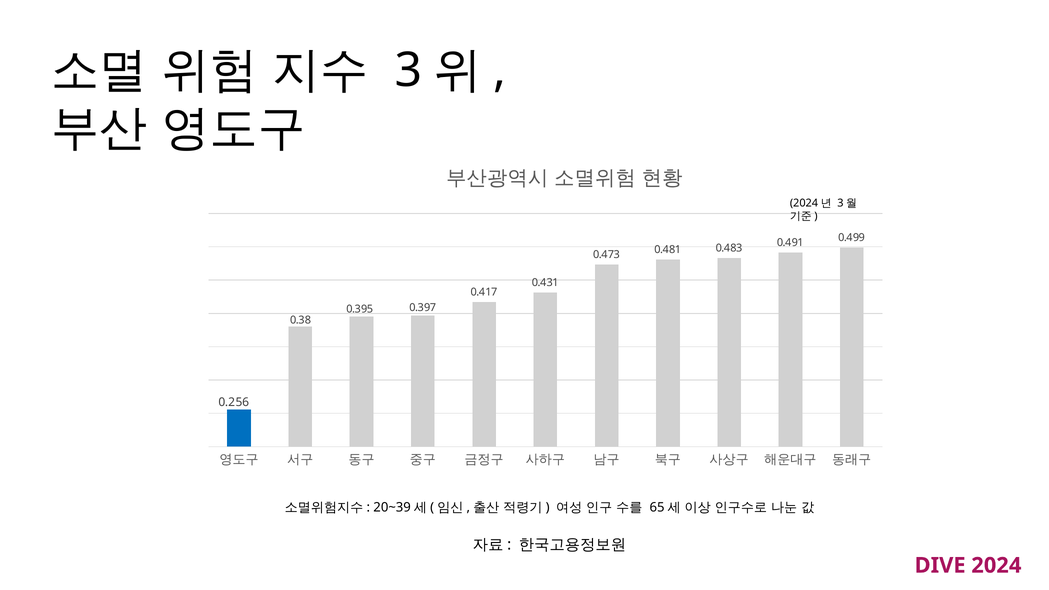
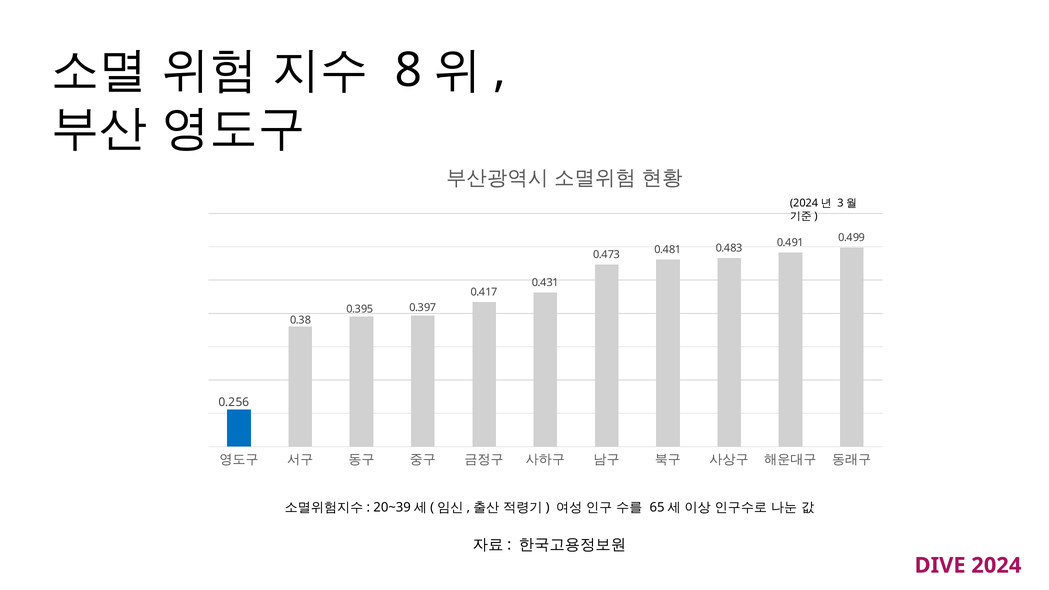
3: 3 -> 8
